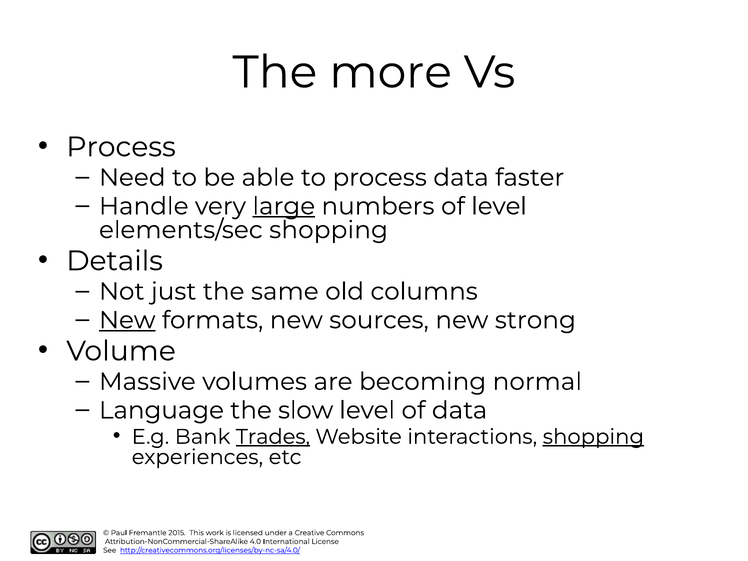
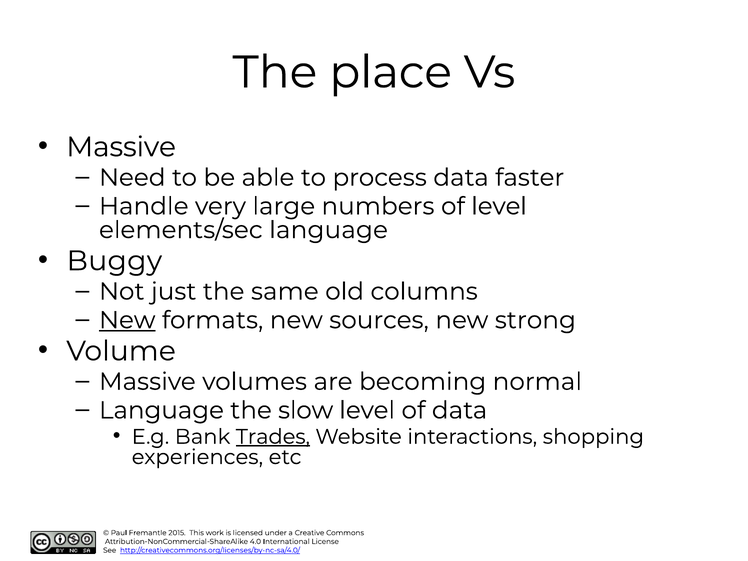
more: more -> place
Process at (121, 147): Process -> Massive
large underline: present -> none
elements/sec shopping: shopping -> language
Details: Details -> Buggy
shopping at (593, 437) underline: present -> none
